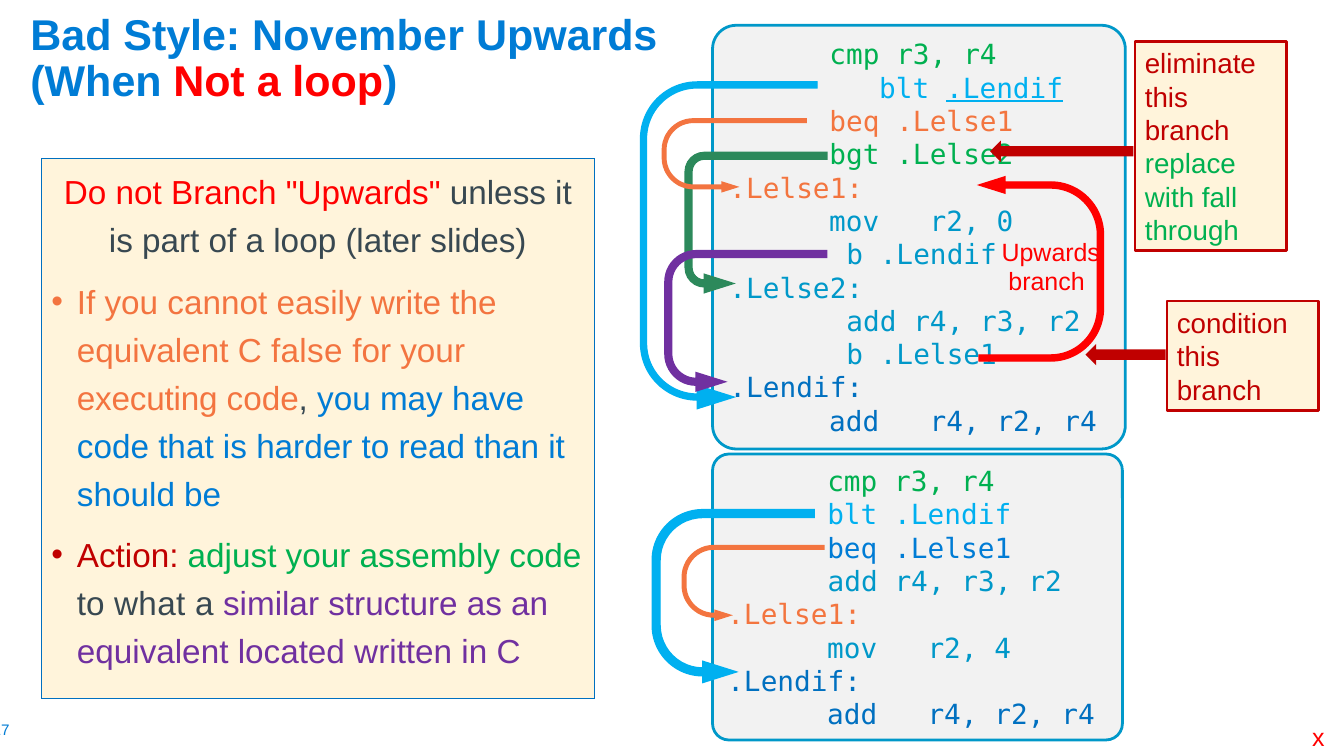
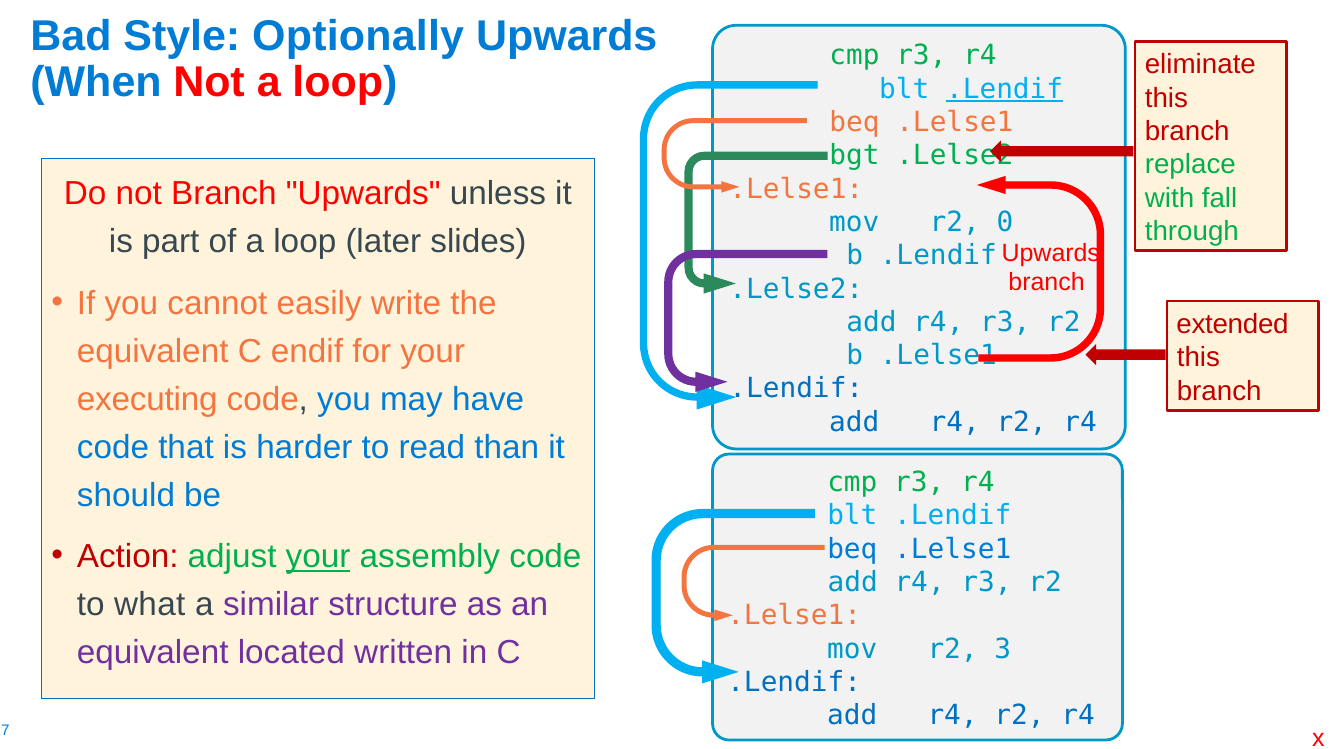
November: November -> Optionally
condition: condition -> extended
false: false -> endif
your at (318, 557) underline: none -> present
4: 4 -> 3
